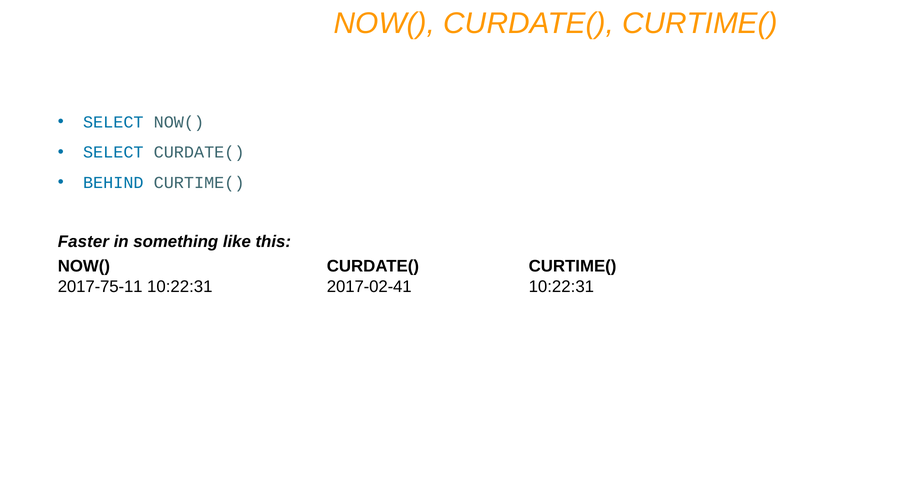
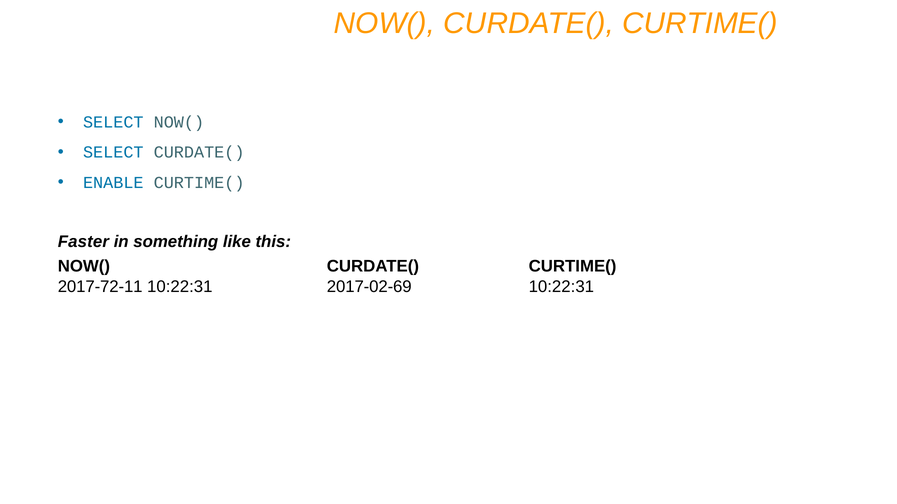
BEHIND: BEHIND -> ENABLE
2017-75-11: 2017-75-11 -> 2017-72-11
2017-02-41: 2017-02-41 -> 2017-02-69
